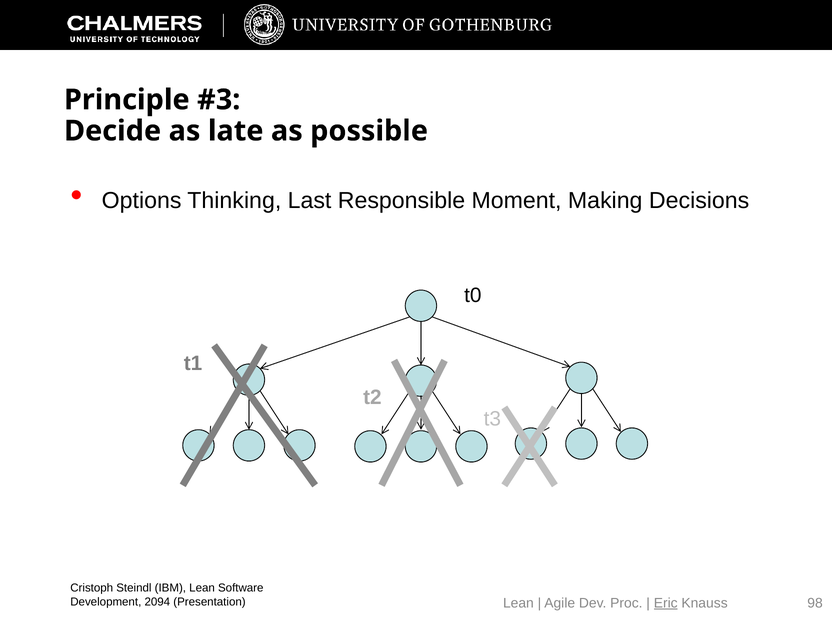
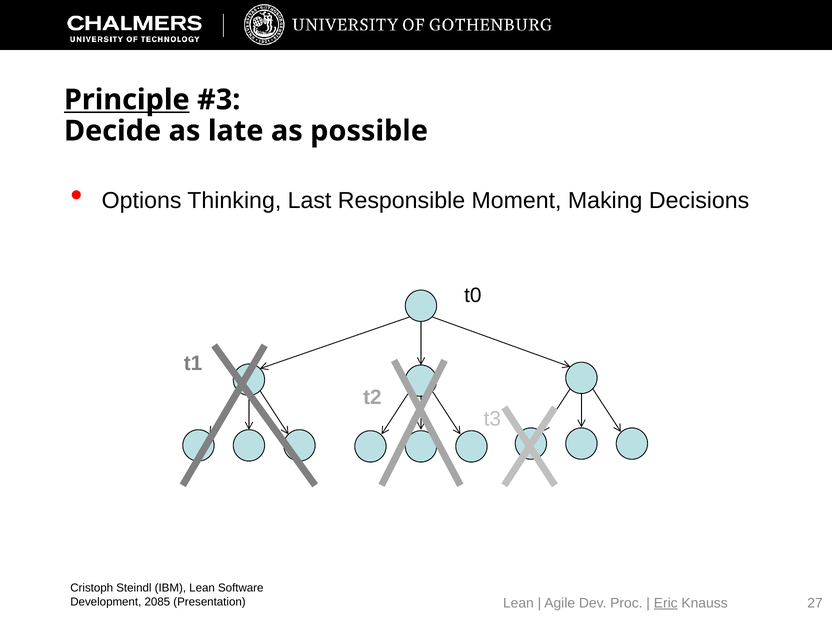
Principle underline: none -> present
2094: 2094 -> 2085
98: 98 -> 27
